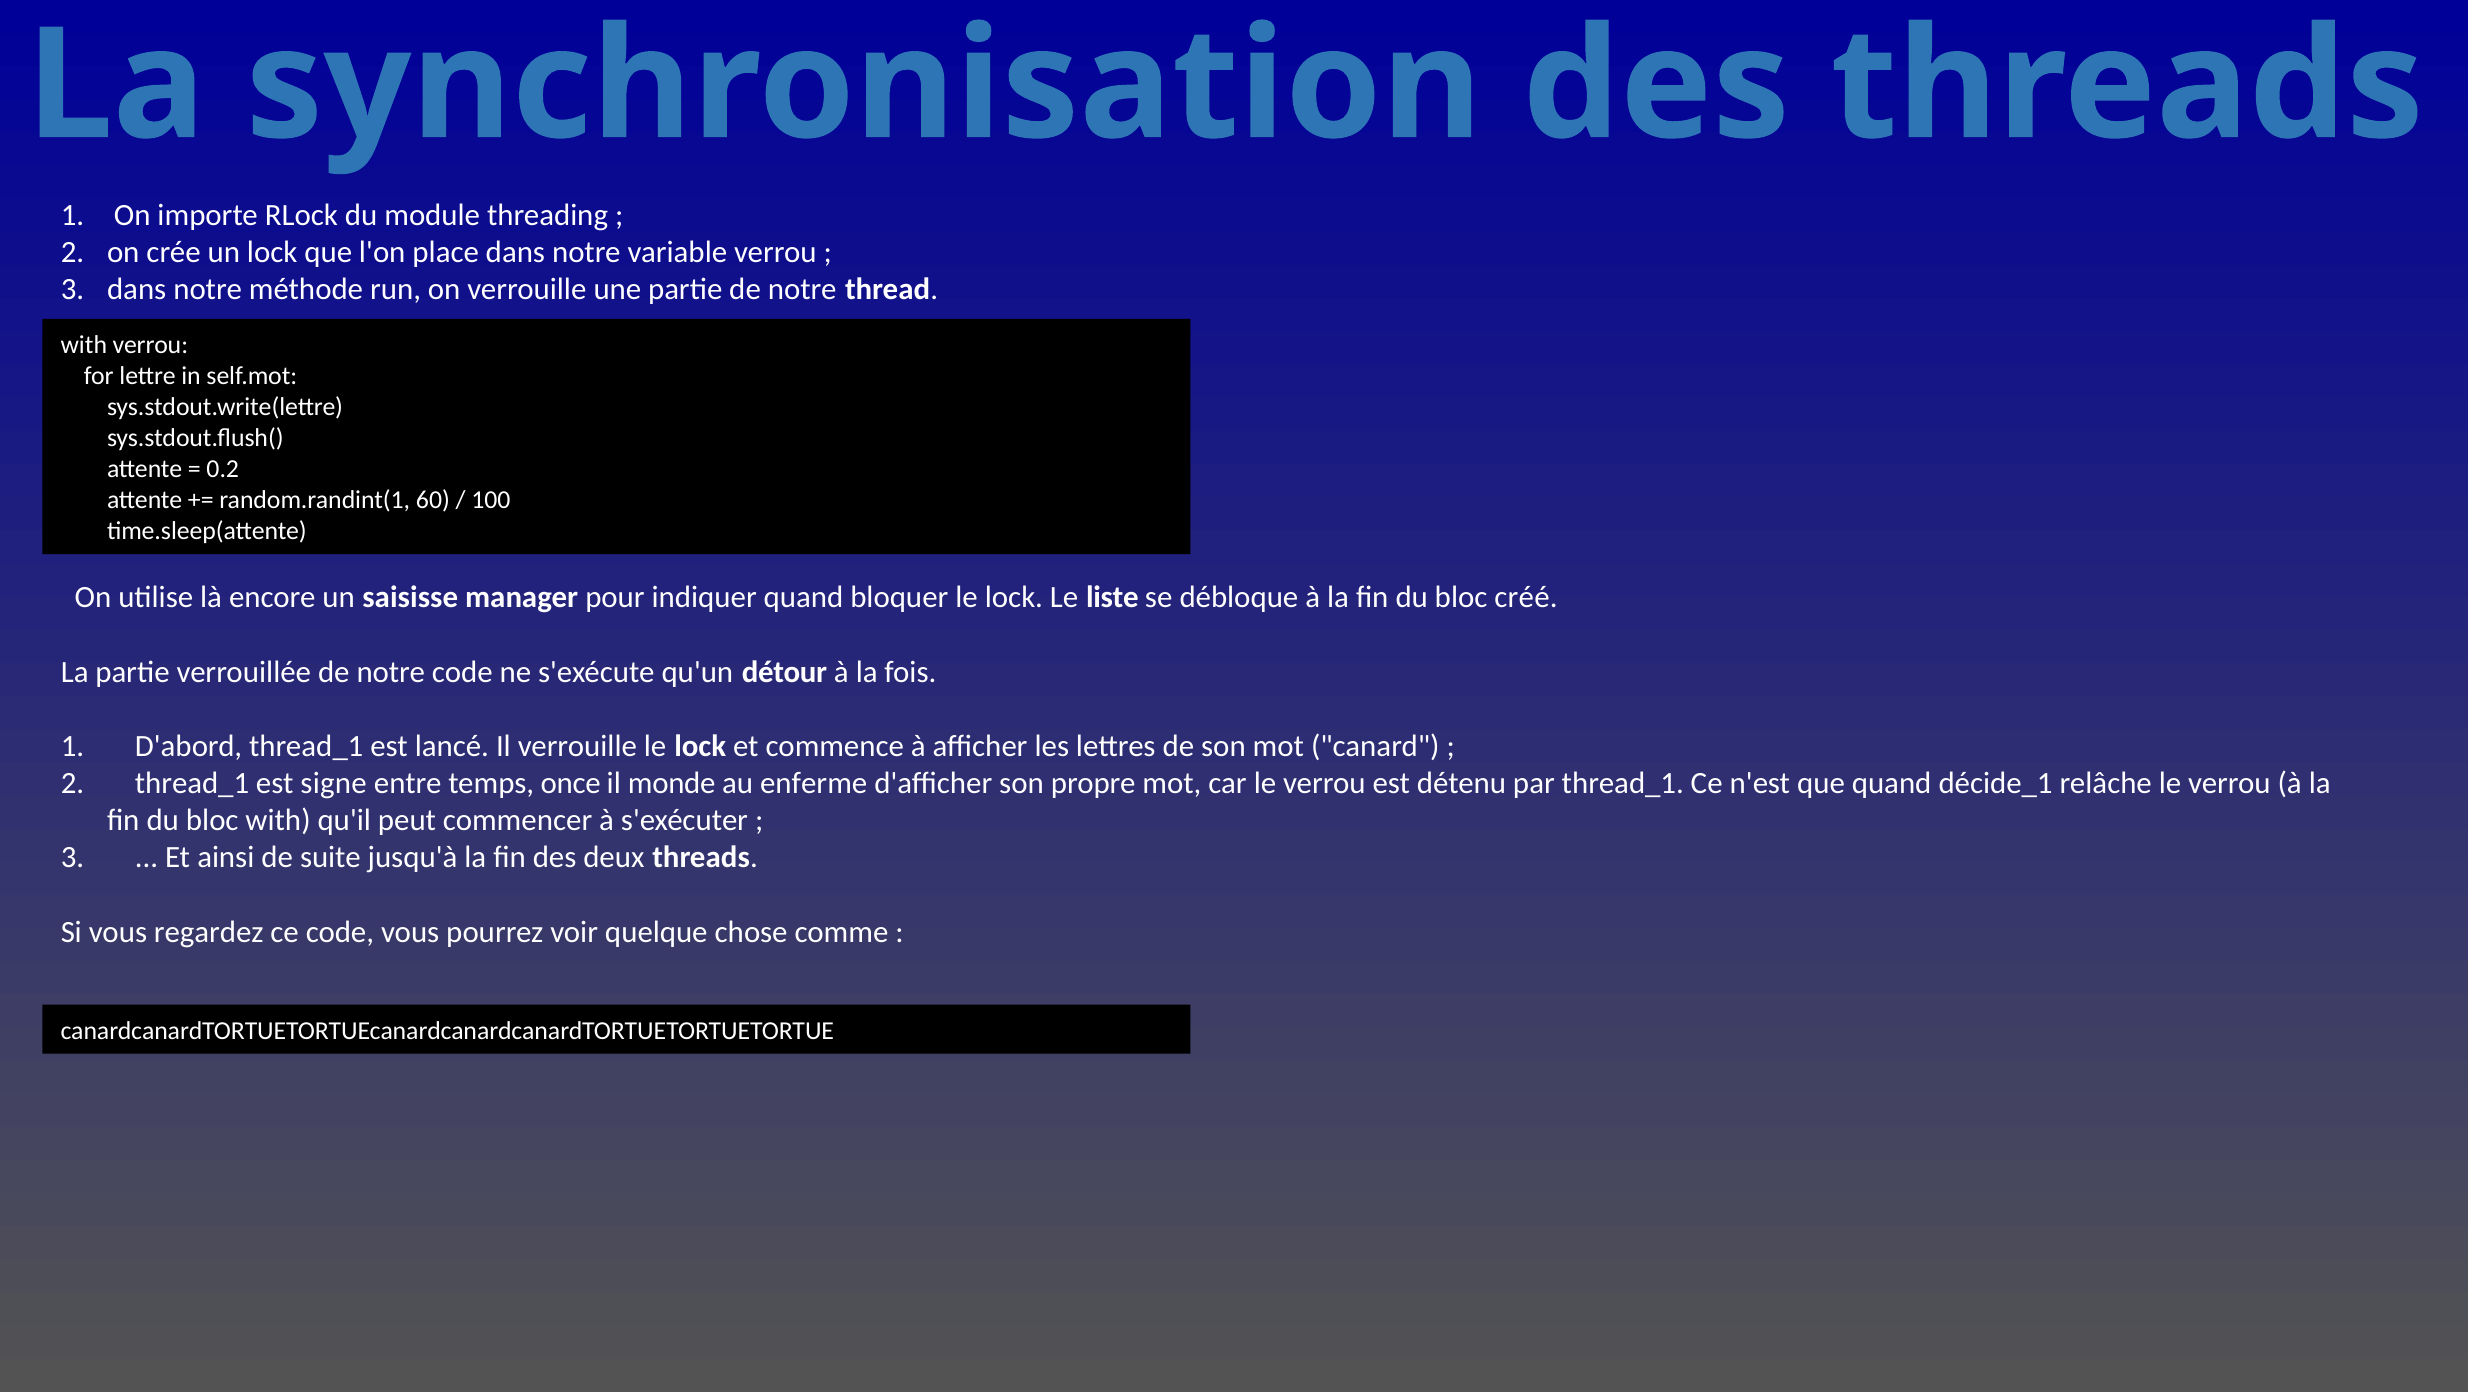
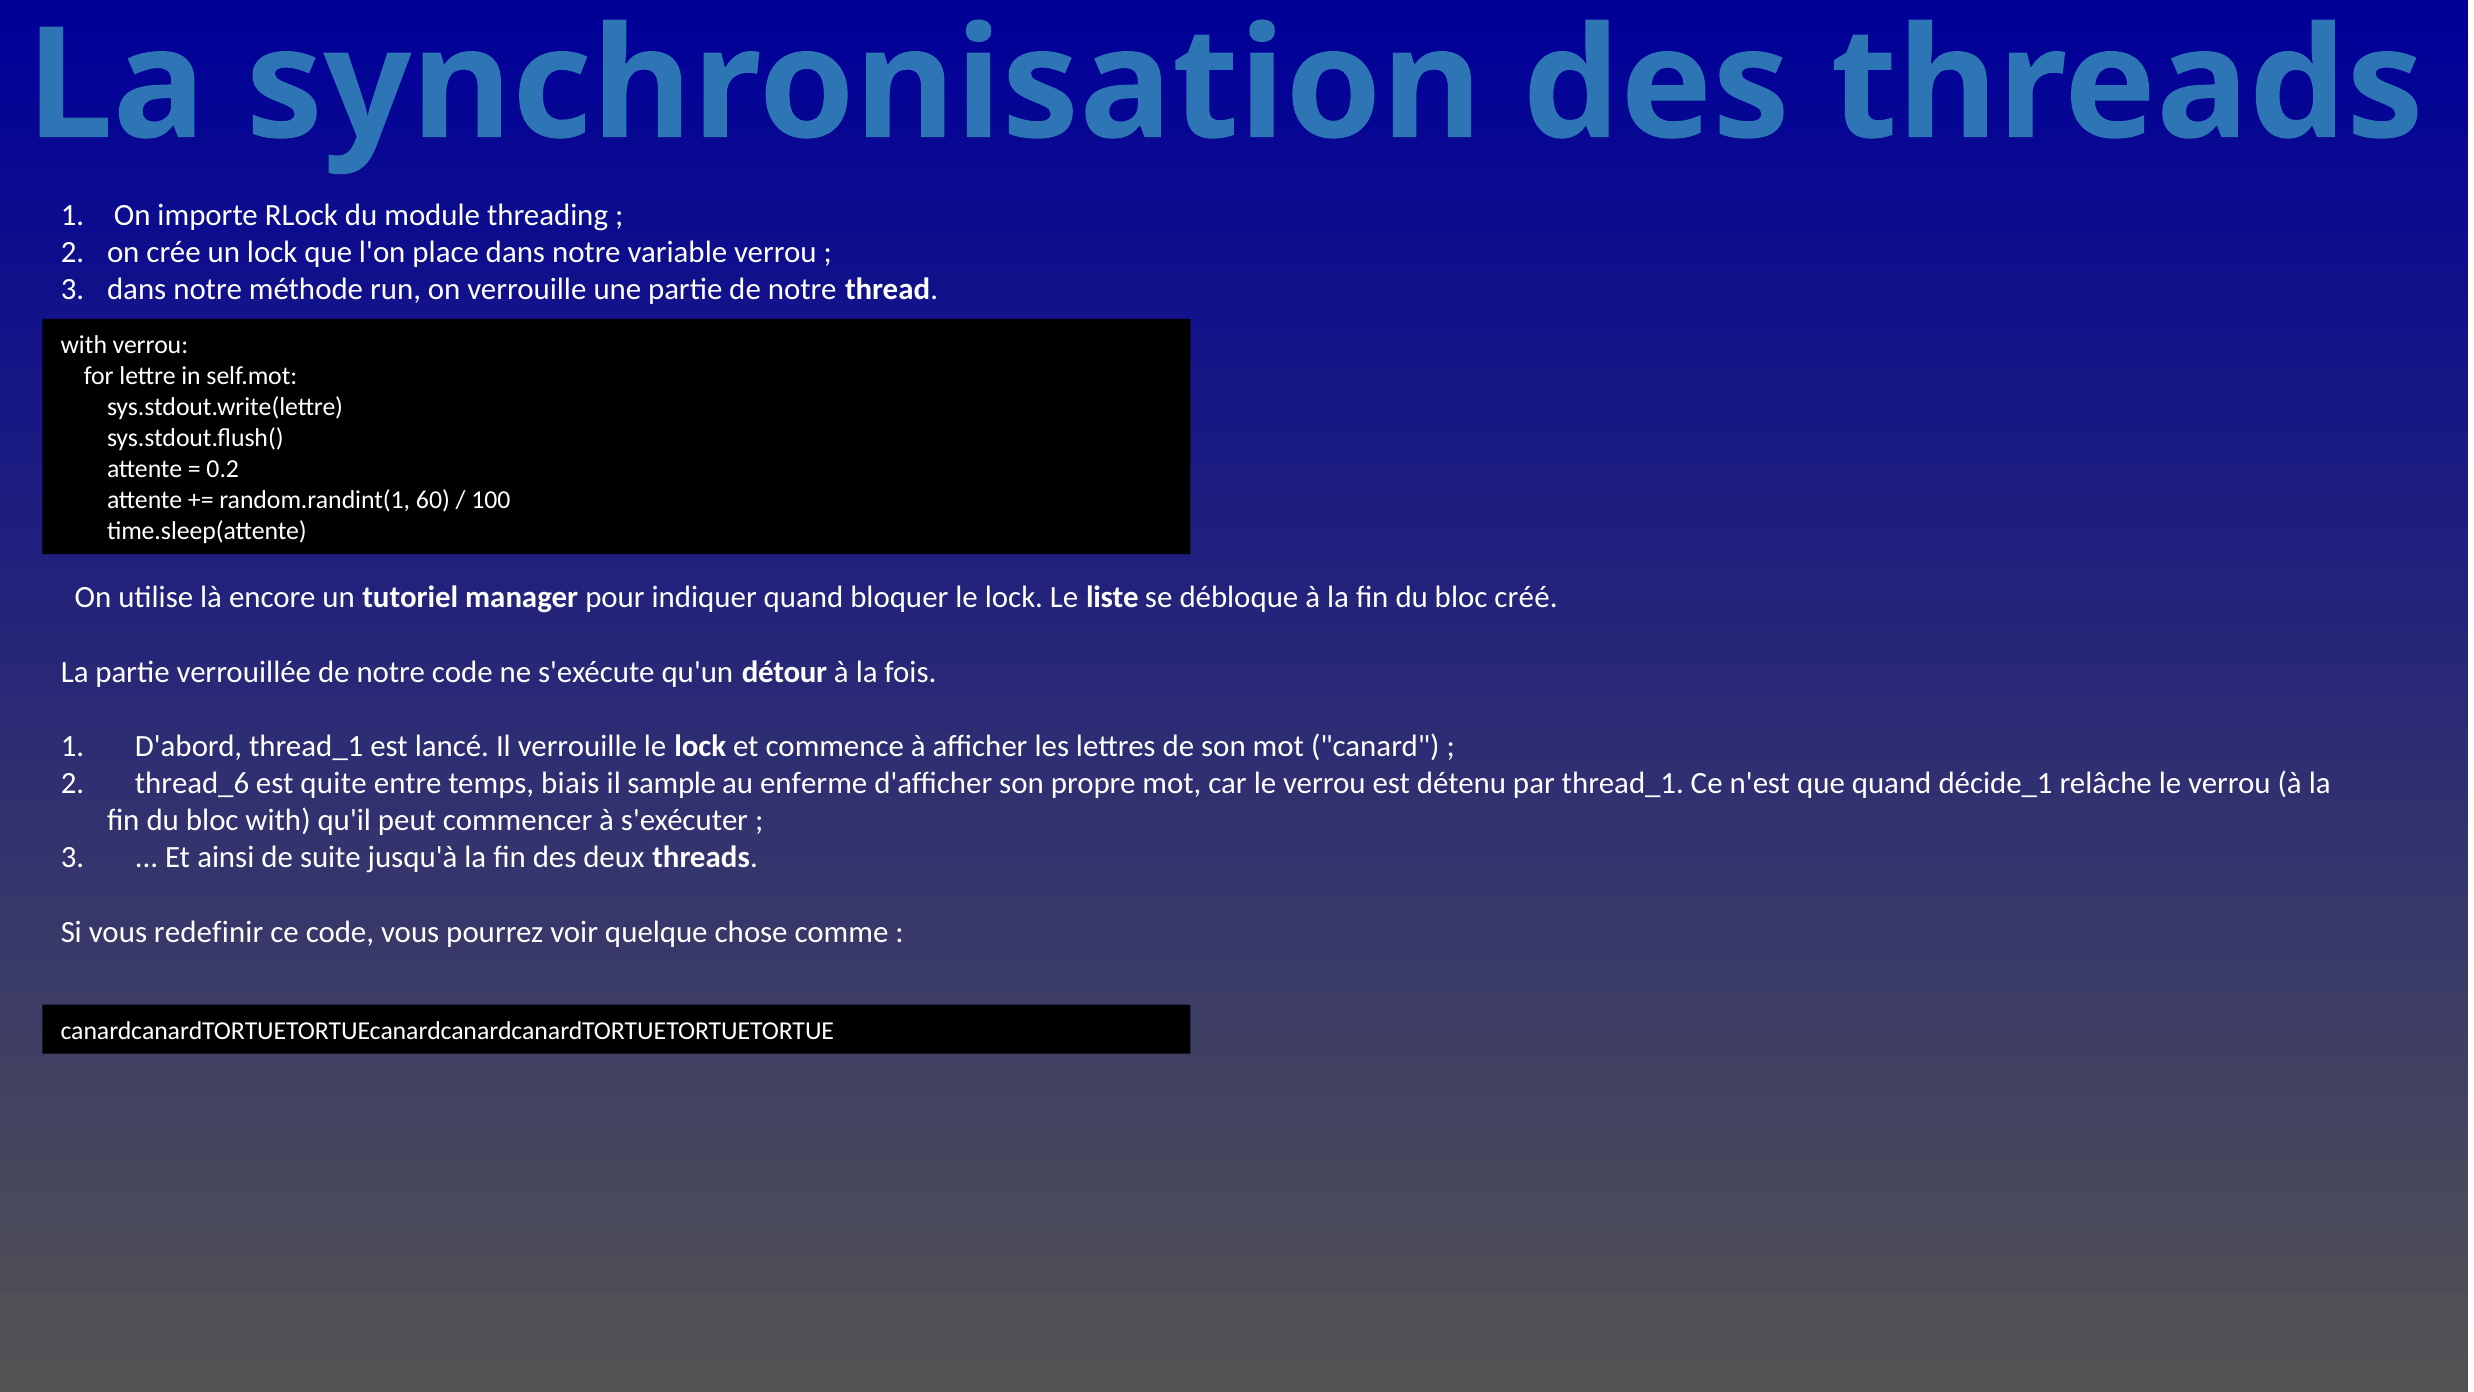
saisisse: saisisse -> tutoriel
thread_1 at (192, 783): thread_1 -> thread_6
signe: signe -> quite
once: once -> biais
monde: monde -> sample
regardez: regardez -> redefinir
